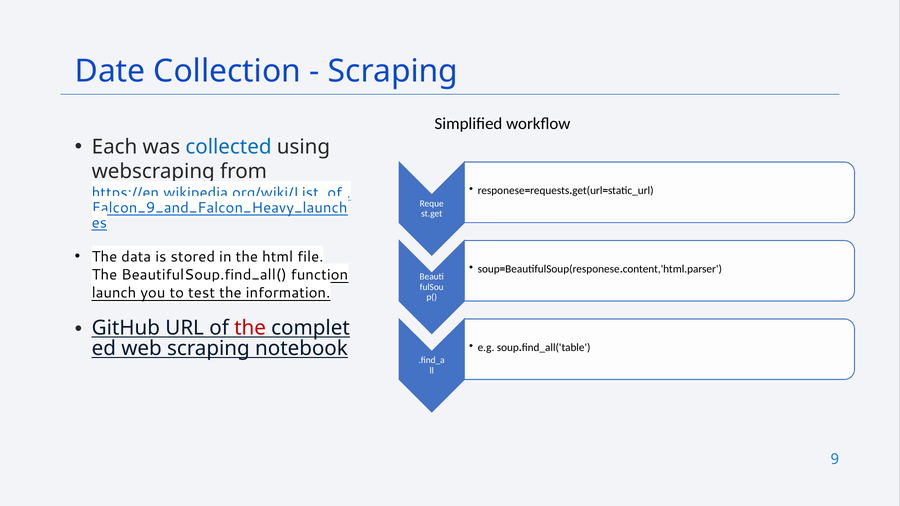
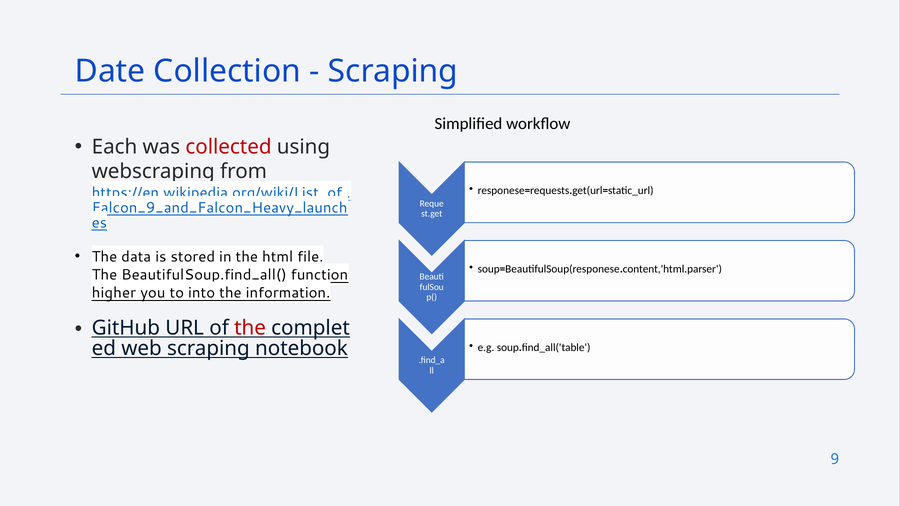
collected colour: blue -> red
launch: launch -> higher
test: test -> into
